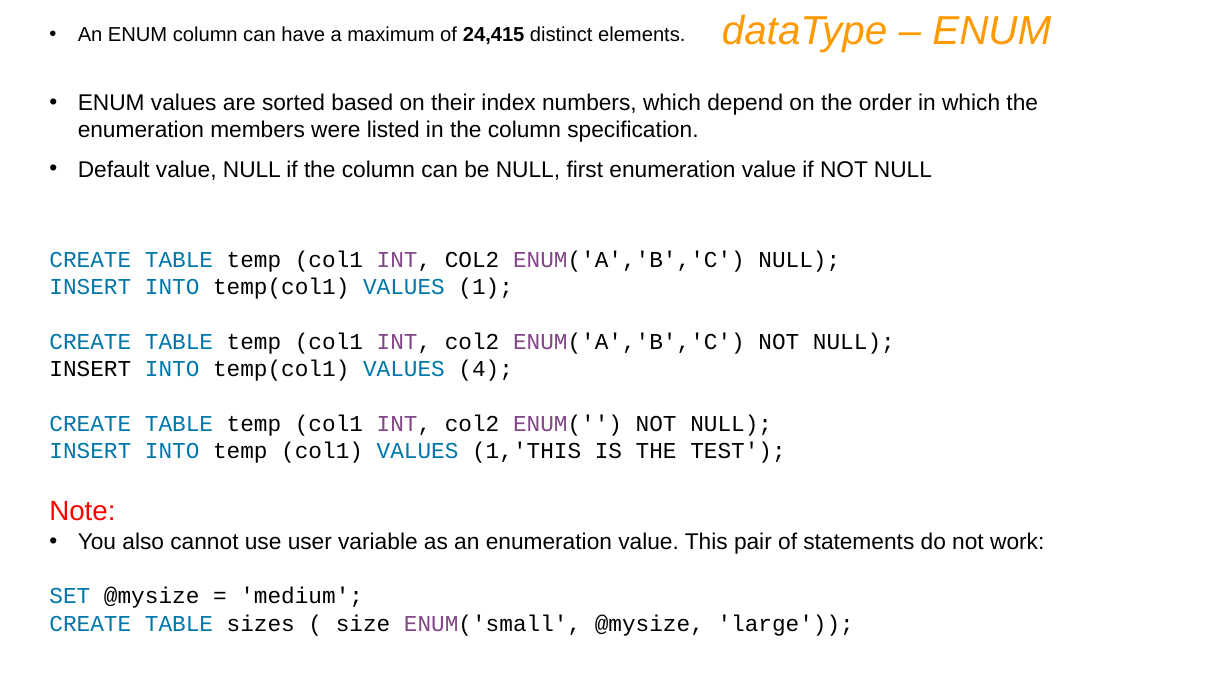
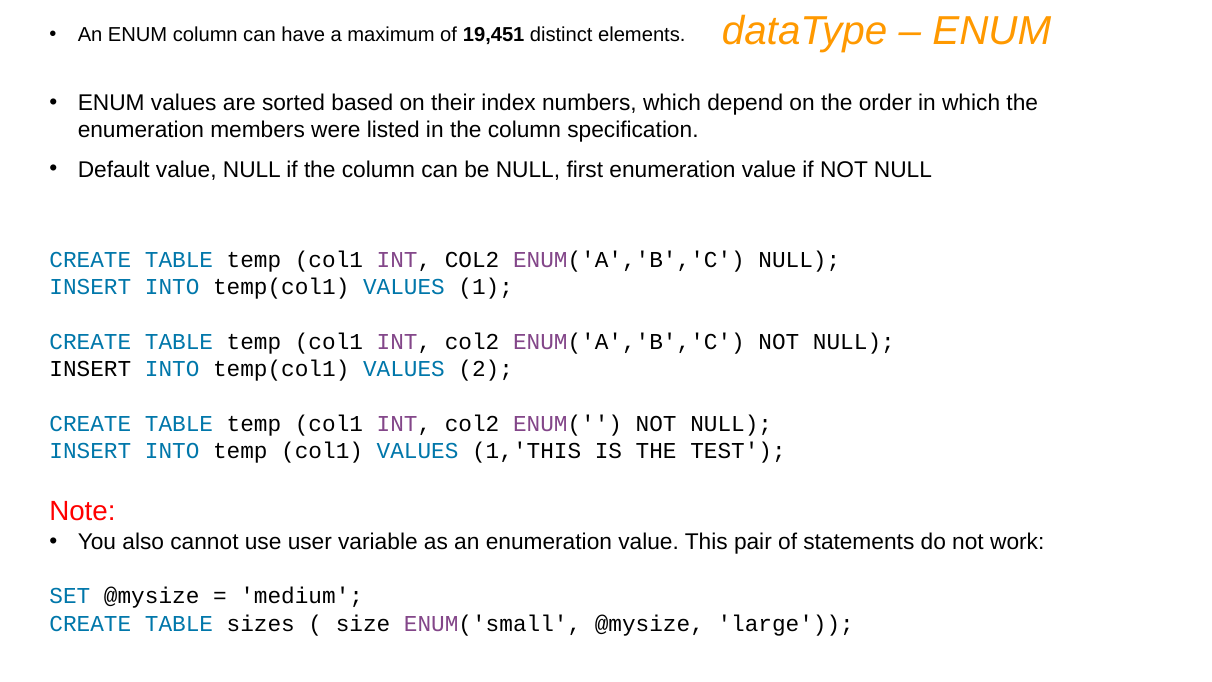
24,415: 24,415 -> 19,451
4: 4 -> 2
